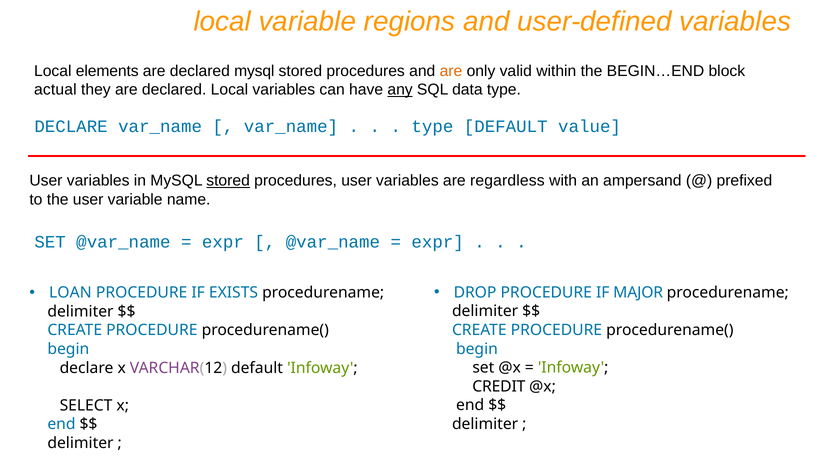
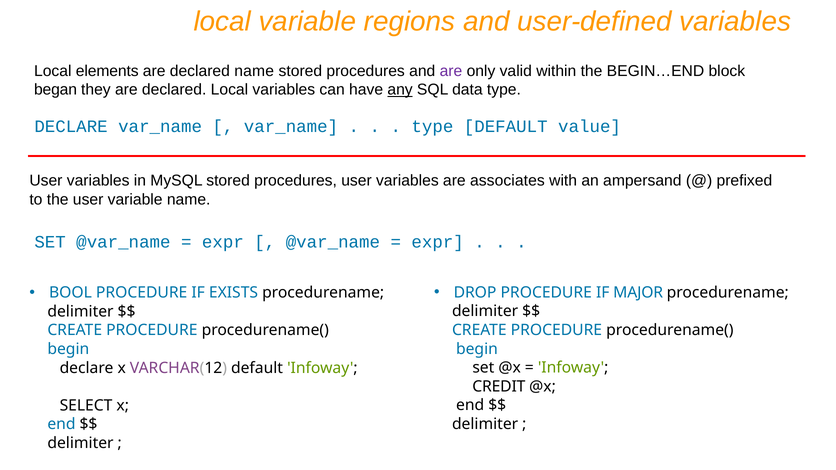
declared mysql: mysql -> name
are at (451, 71) colour: orange -> purple
actual: actual -> began
stored at (228, 181) underline: present -> none
regardless: regardless -> associates
LOAN: LOAN -> BOOL
